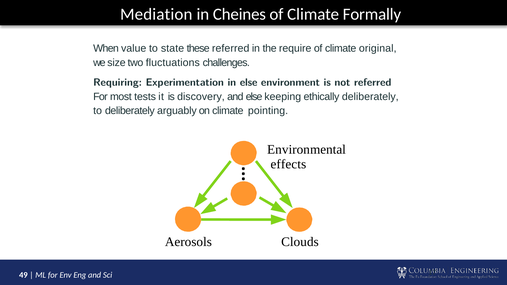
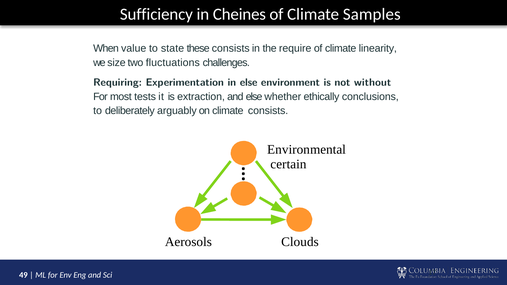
Mediation: Mediation -> Sufficiency
Formally: Formally -> Samples
these referred: referred -> consists
original: original -> linearity
not referred: referred -> without
discovery: discovery -> extraction
keeping: keeping -> whether
ethically deliberately: deliberately -> conclusions
climate pointing: pointing -> consists
effects: effects -> certain
